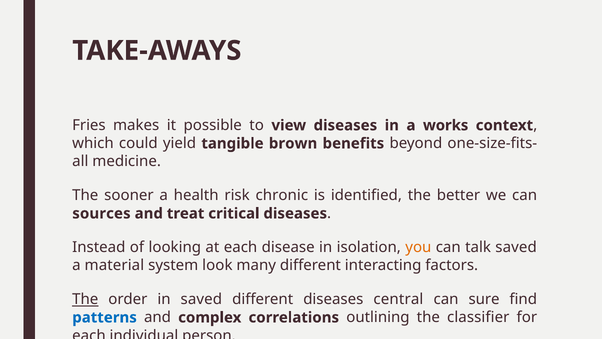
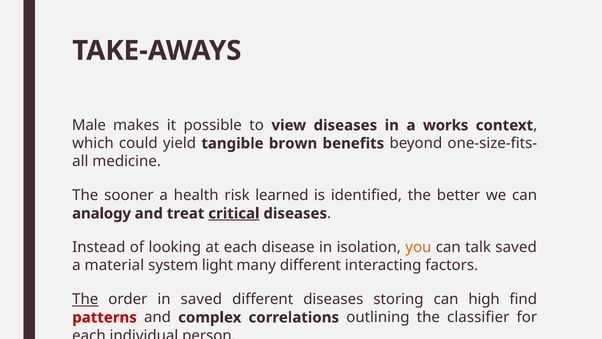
Fries: Fries -> Male
chronic: chronic -> learned
sources: sources -> analogy
critical underline: none -> present
look: look -> light
central: central -> storing
sure: sure -> high
patterns colour: blue -> red
